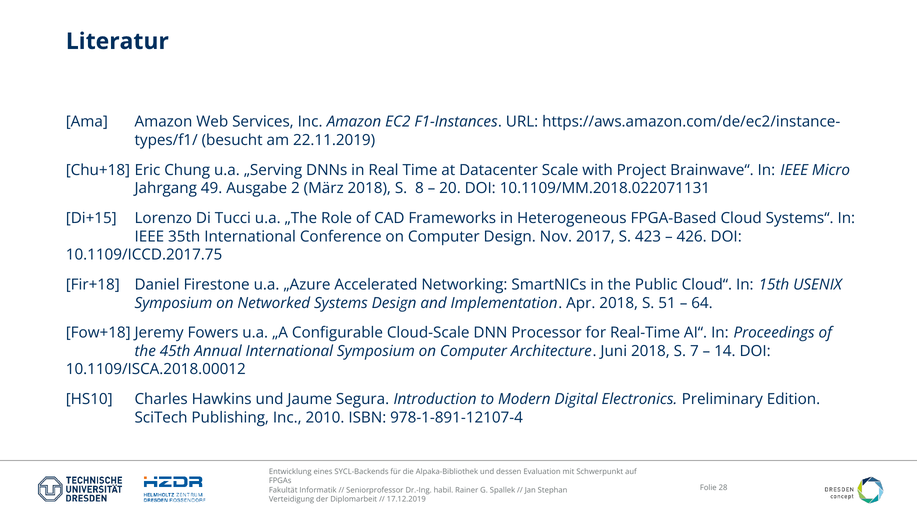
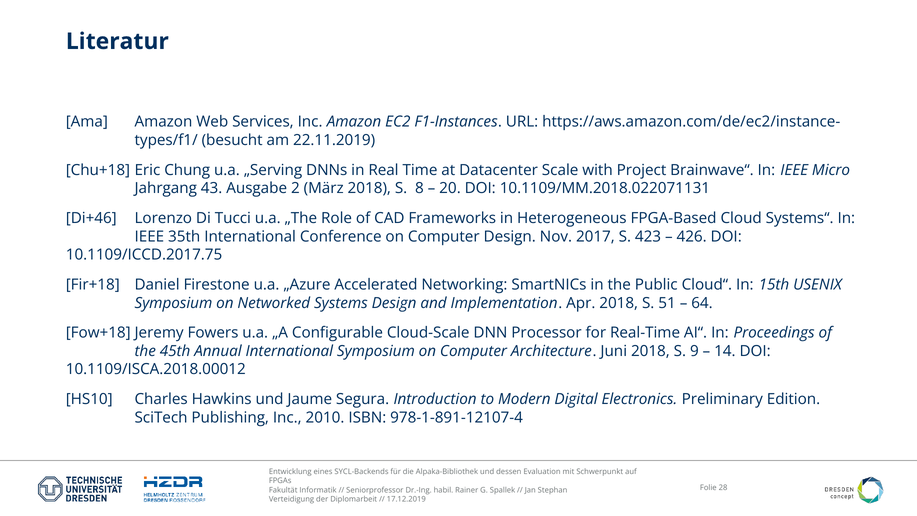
49: 49 -> 43
Di+15: Di+15 -> Di+46
7: 7 -> 9
